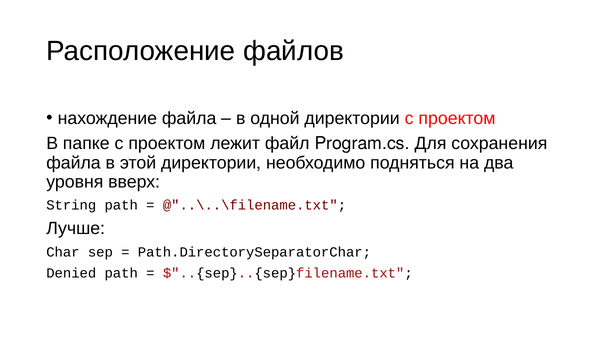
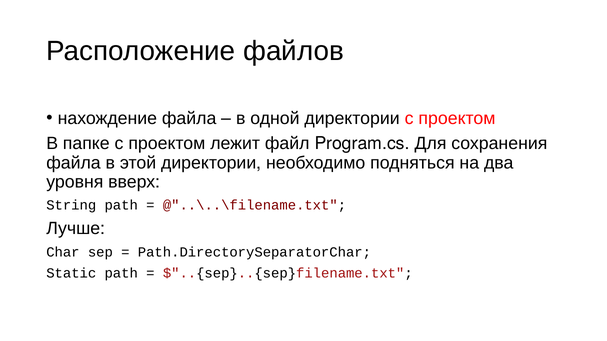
Denied: Denied -> Static
